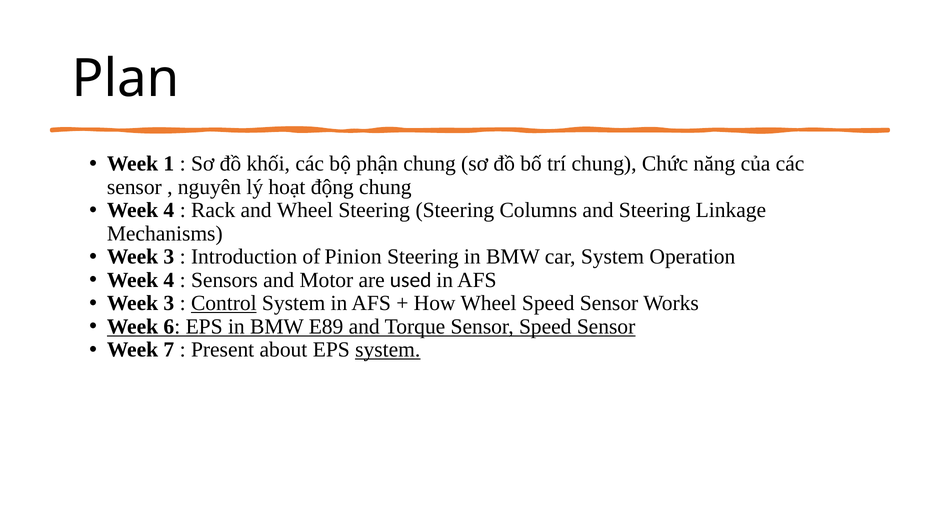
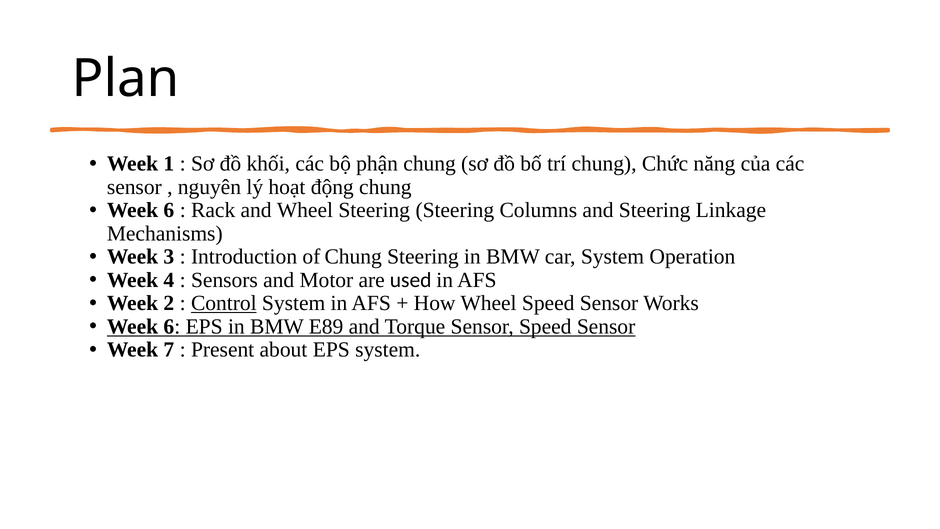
4 at (169, 210): 4 -> 6
of Pinion: Pinion -> Chung
3 at (169, 303): 3 -> 2
system at (388, 350) underline: present -> none
